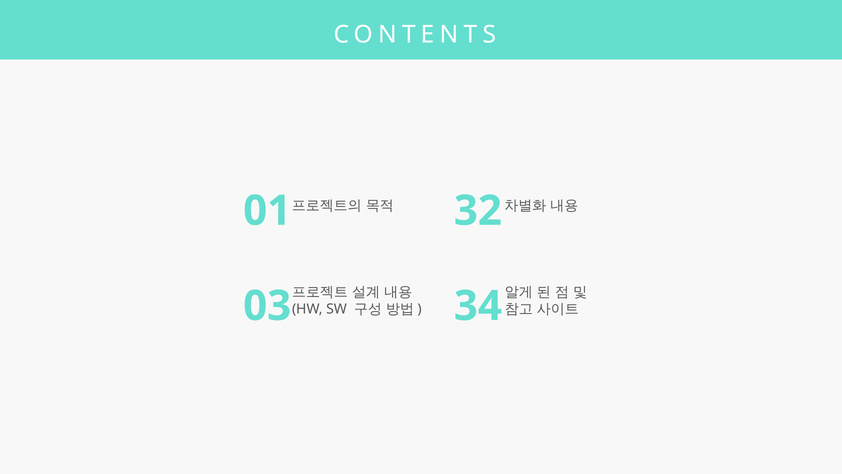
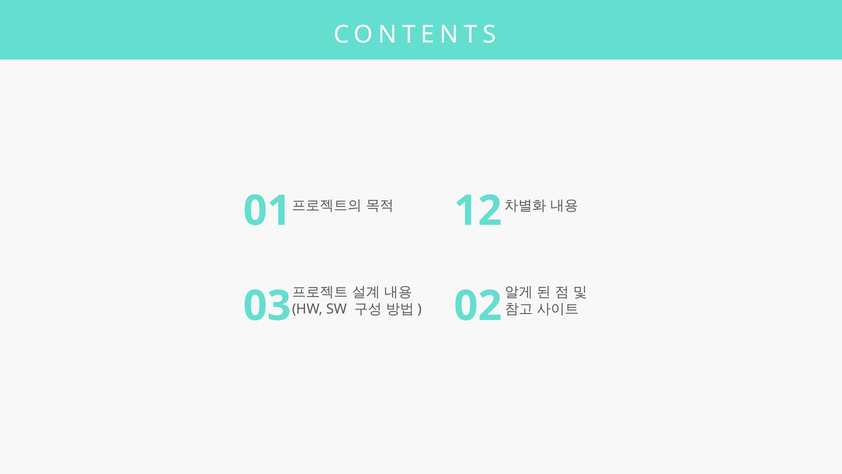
32: 32 -> 12
34: 34 -> 02
